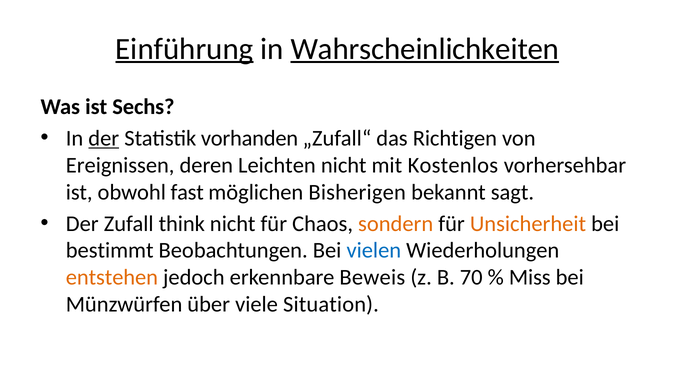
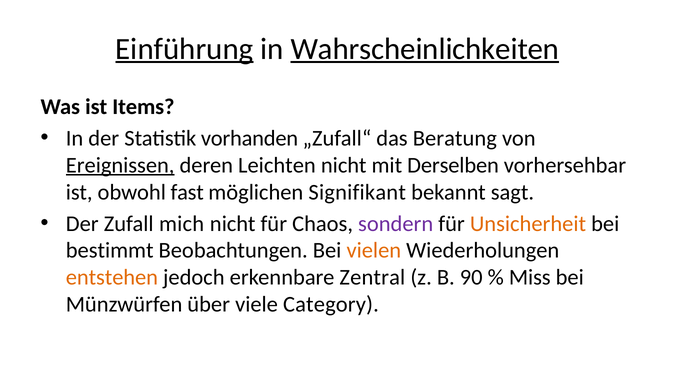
Sechs: Sechs -> Items
der at (104, 139) underline: present -> none
Richtigen: Richtigen -> Beratung
Ereignissen underline: none -> present
Kostenlos: Kostenlos -> Derselben
Bisherigen: Bisherigen -> Signifikant
think: think -> mich
sondern colour: orange -> purple
vielen colour: blue -> orange
Beweis: Beweis -> Zentral
70: 70 -> 90
Situation: Situation -> Category
